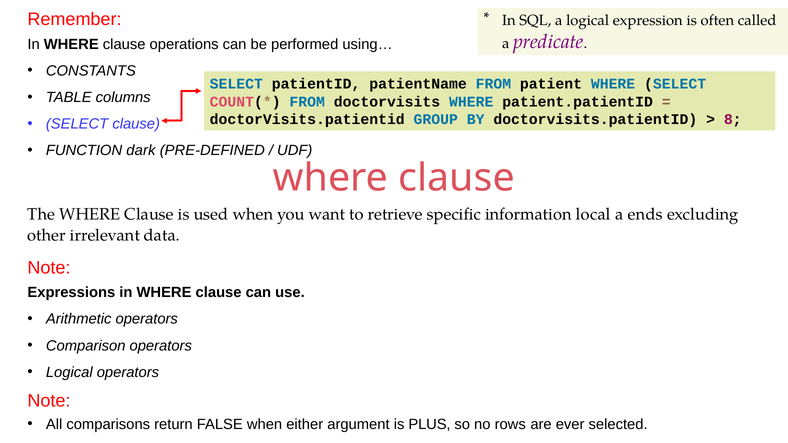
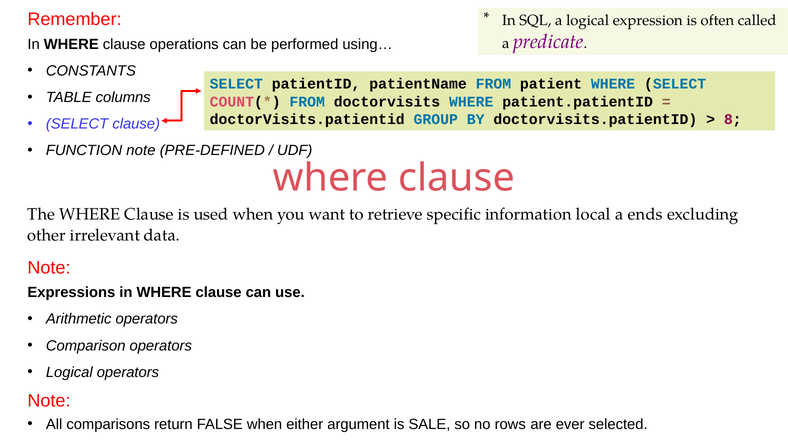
FUNCTION dark: dark -> note
PLUS: PLUS -> SALE
